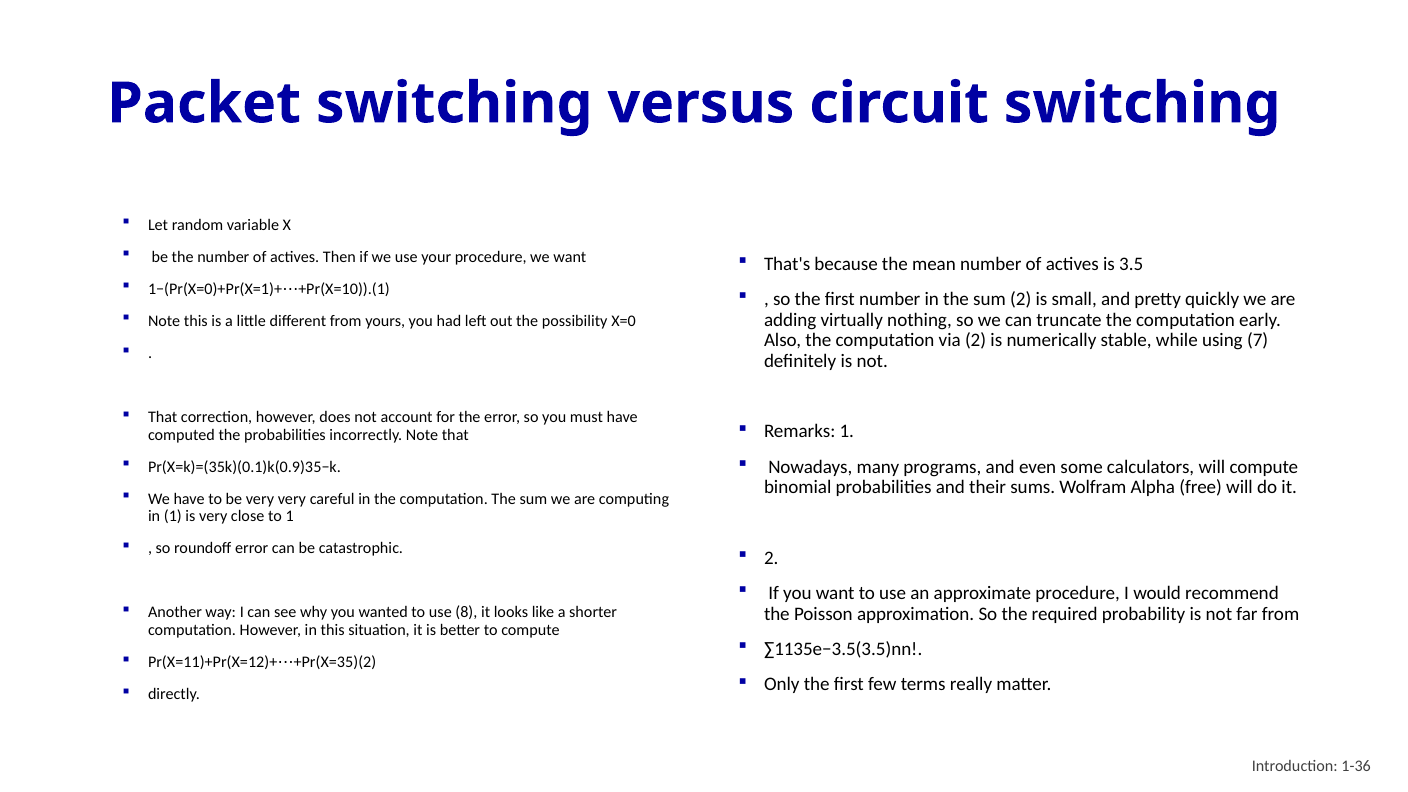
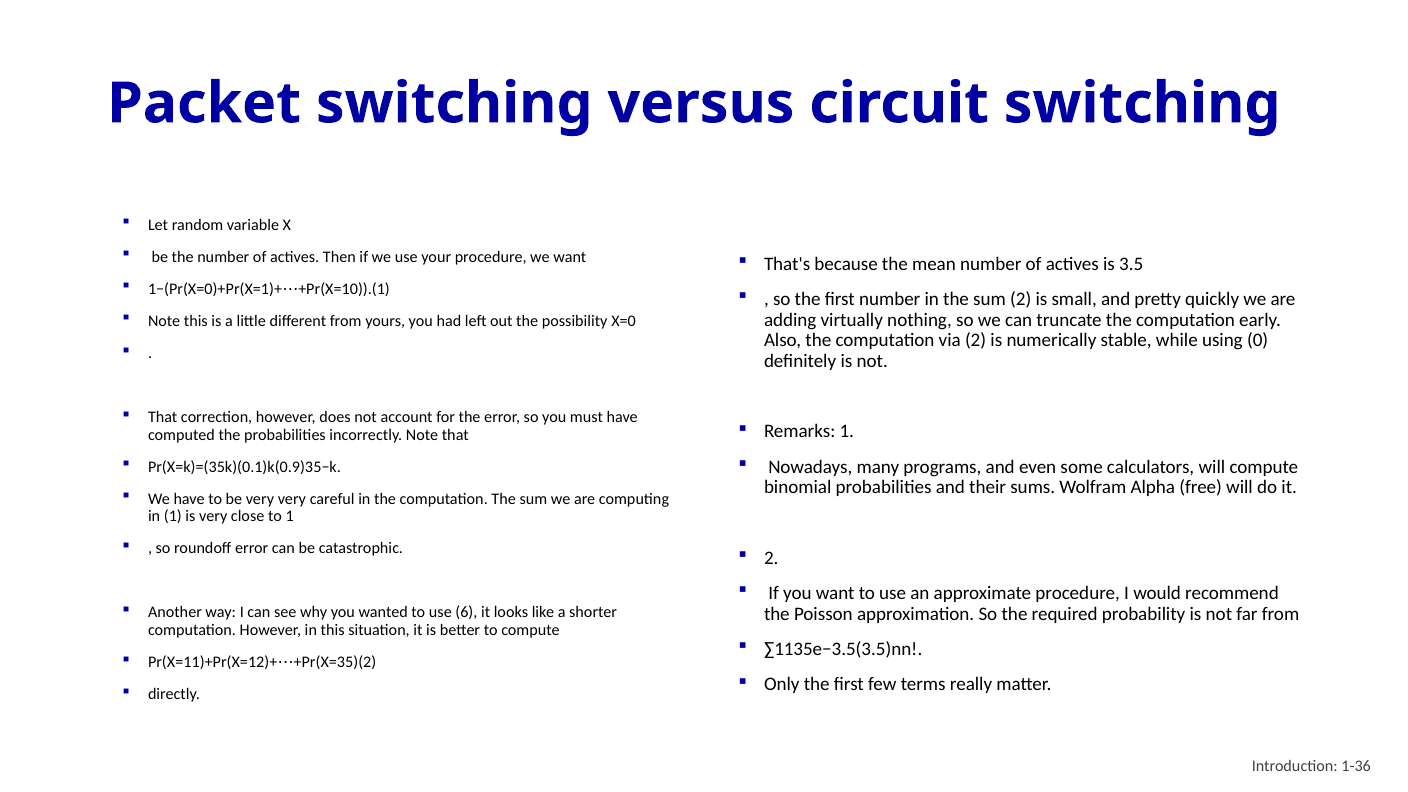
7: 7 -> 0
8: 8 -> 6
